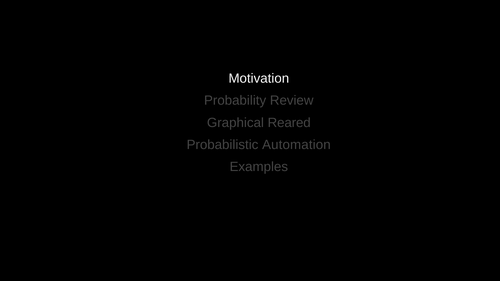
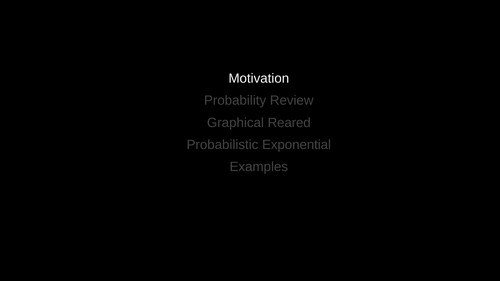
Automation: Automation -> Exponential
